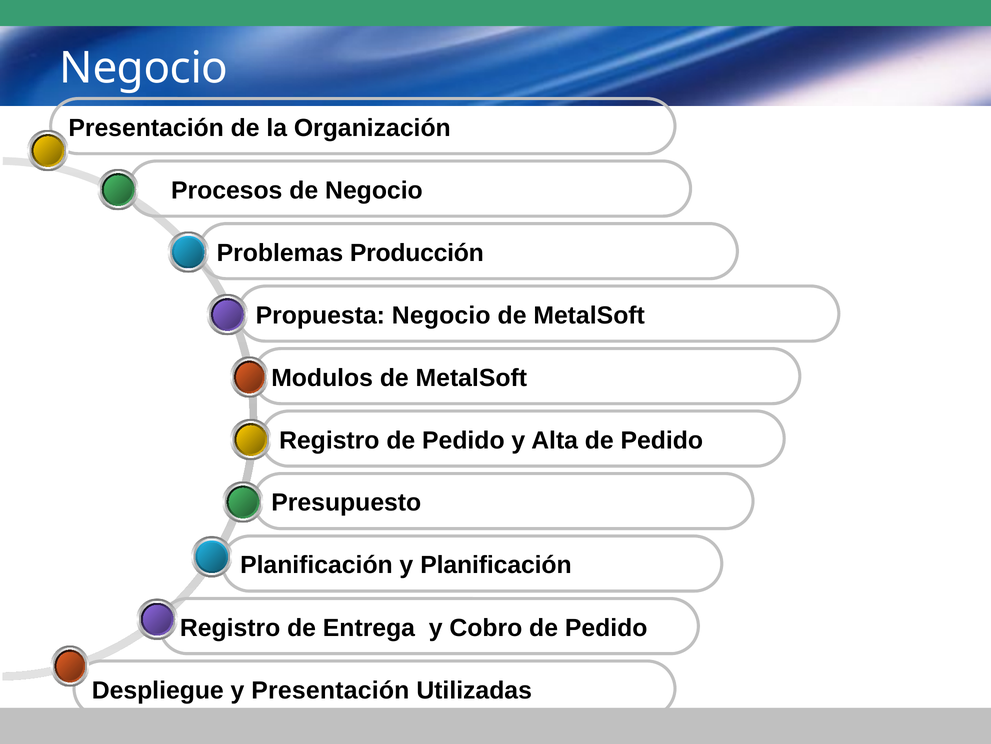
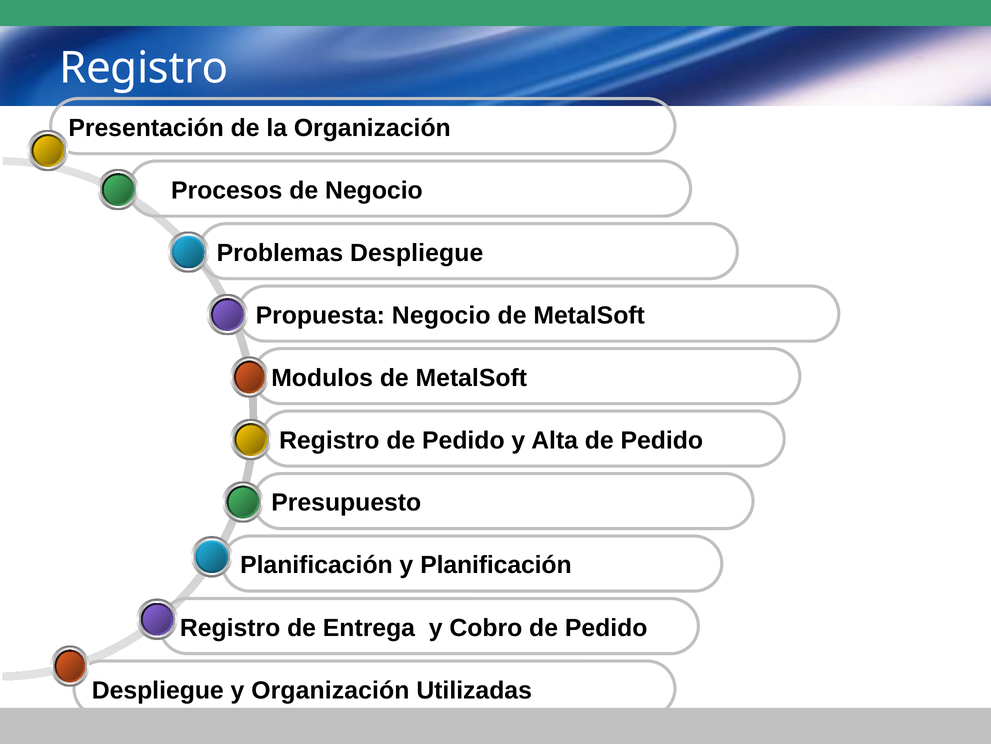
Negocio at (144, 68): Negocio -> Registro
Producción at (417, 253): Producción -> Despliegue
y Presentación: Presentación -> Organización
